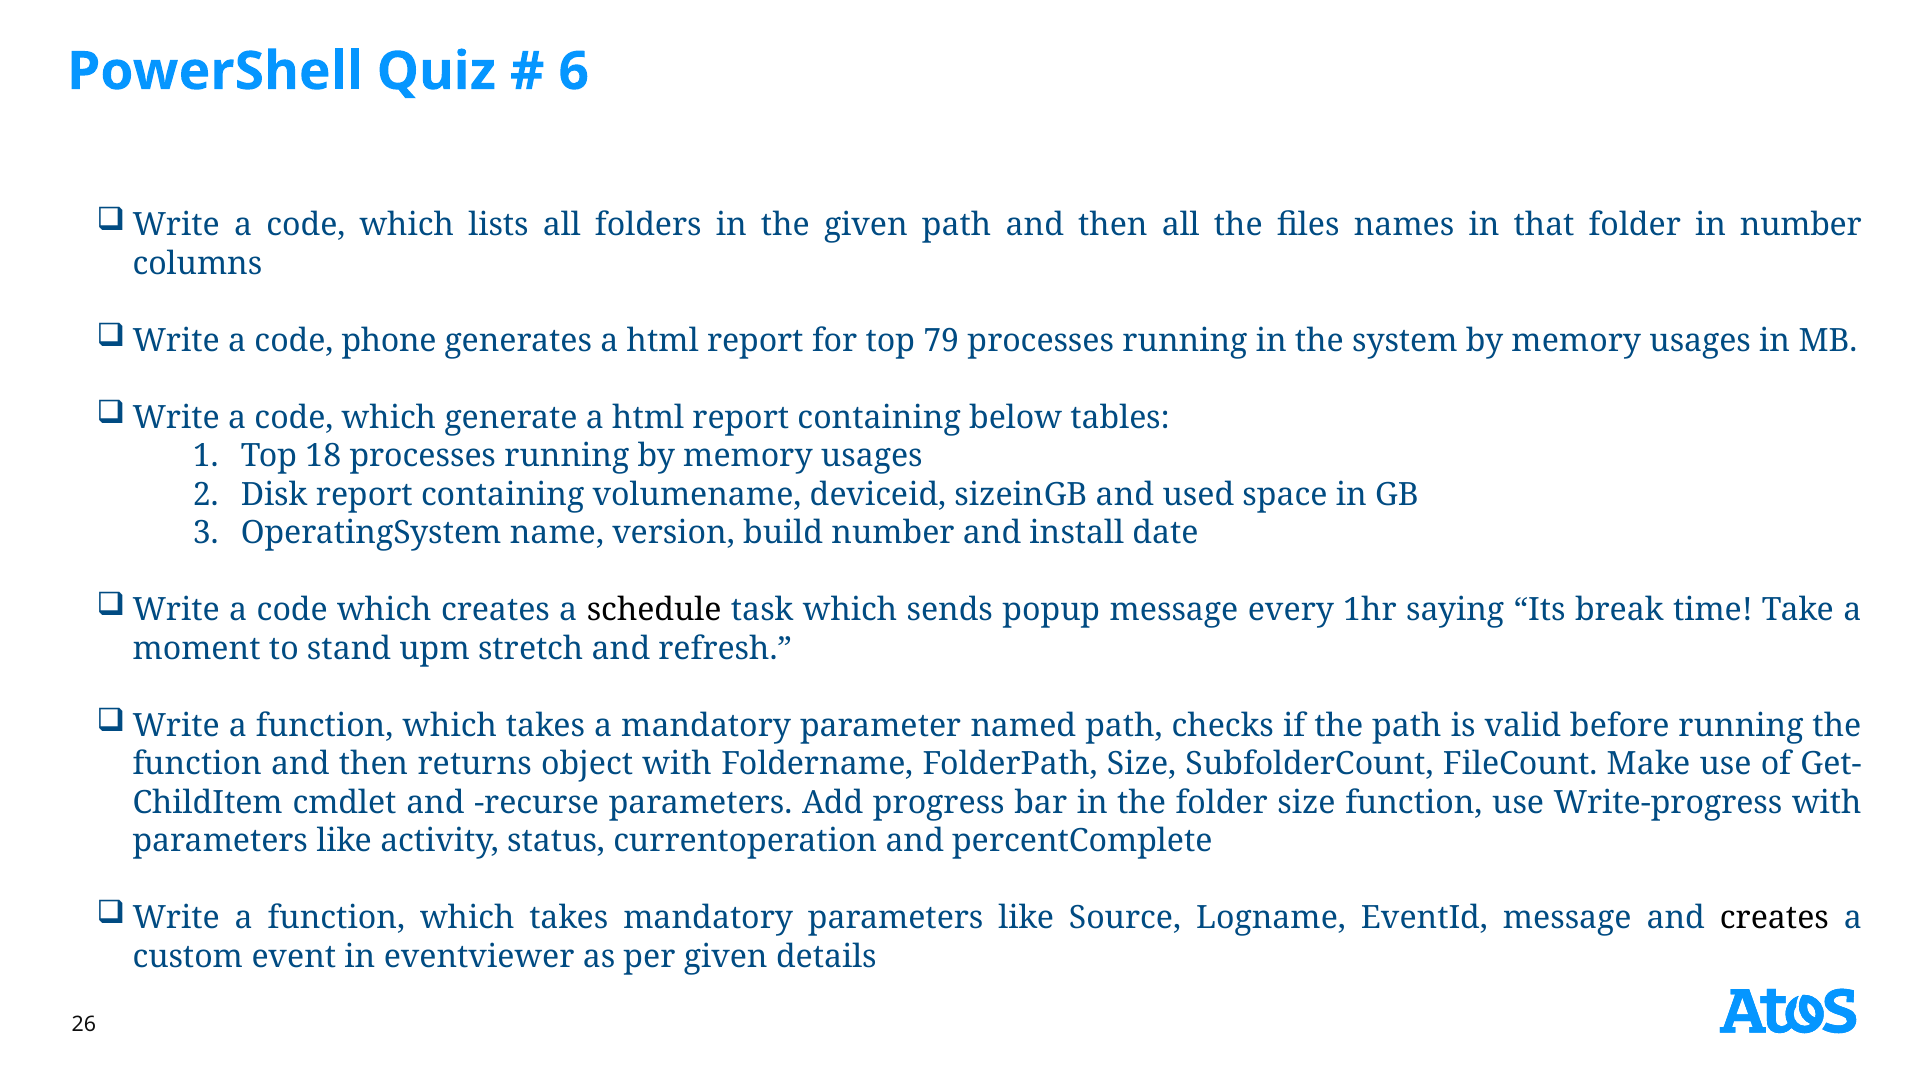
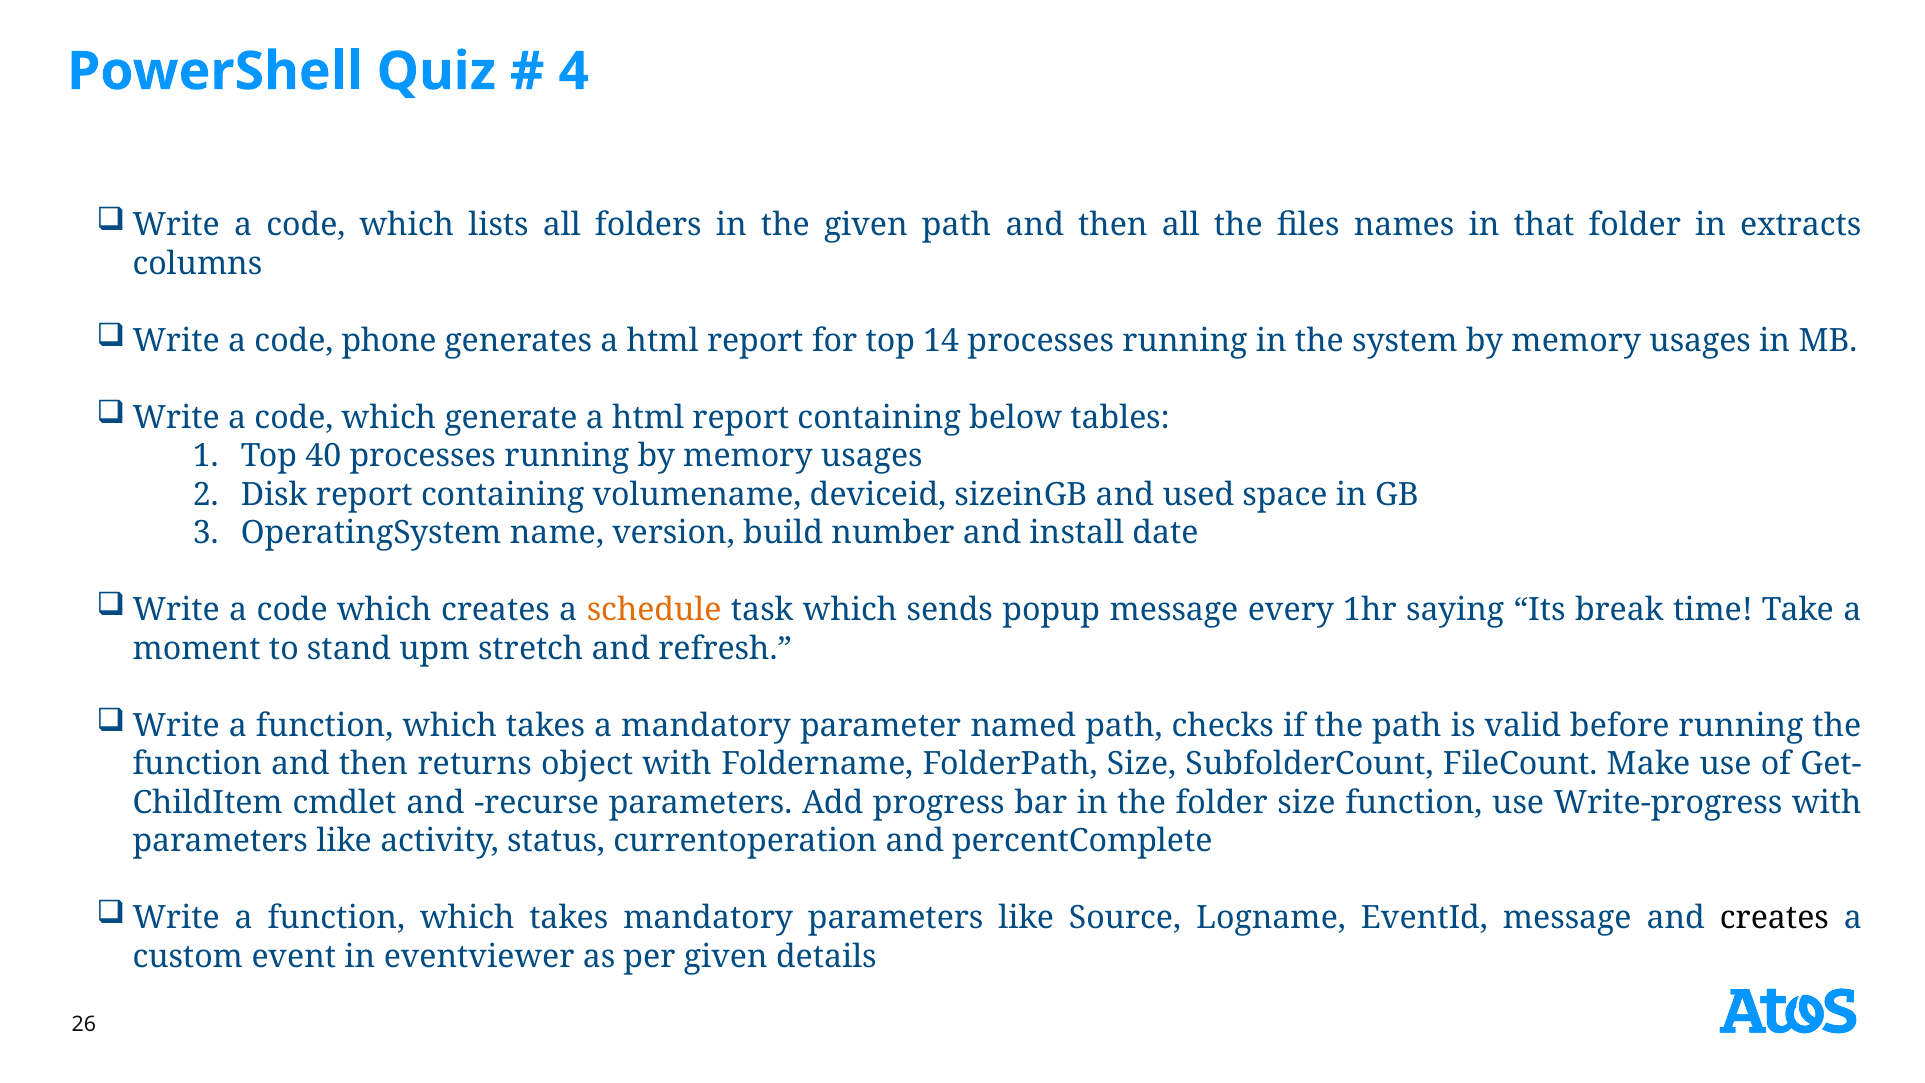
6: 6 -> 4
in number: number -> extracts
79: 79 -> 14
18: 18 -> 40
schedule colour: black -> orange
